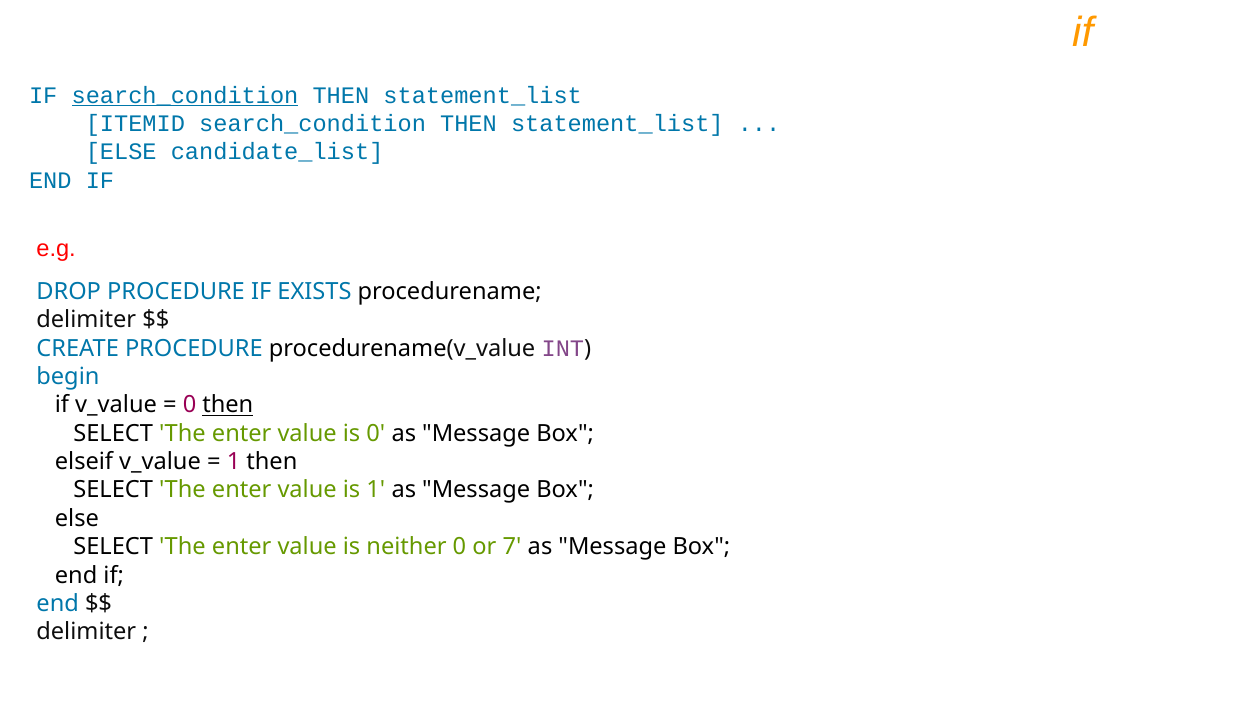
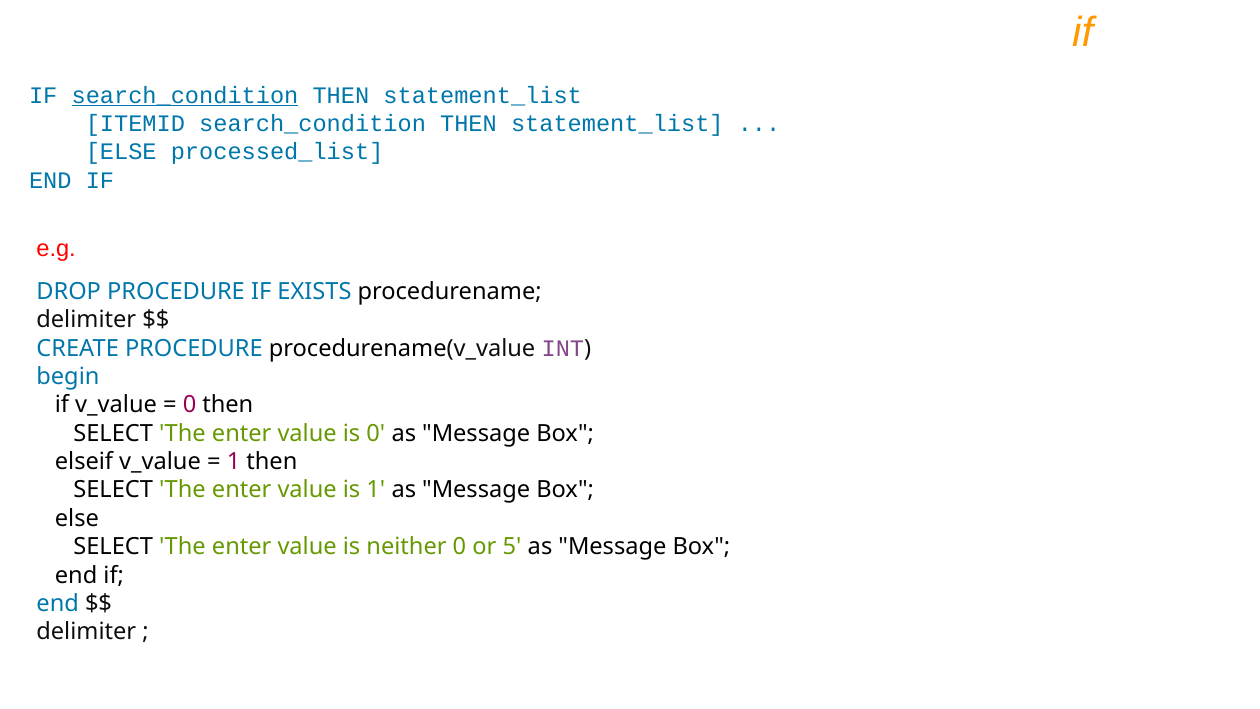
candidate_list: candidate_list -> processed_list
then at (228, 405) underline: present -> none
7: 7 -> 5
